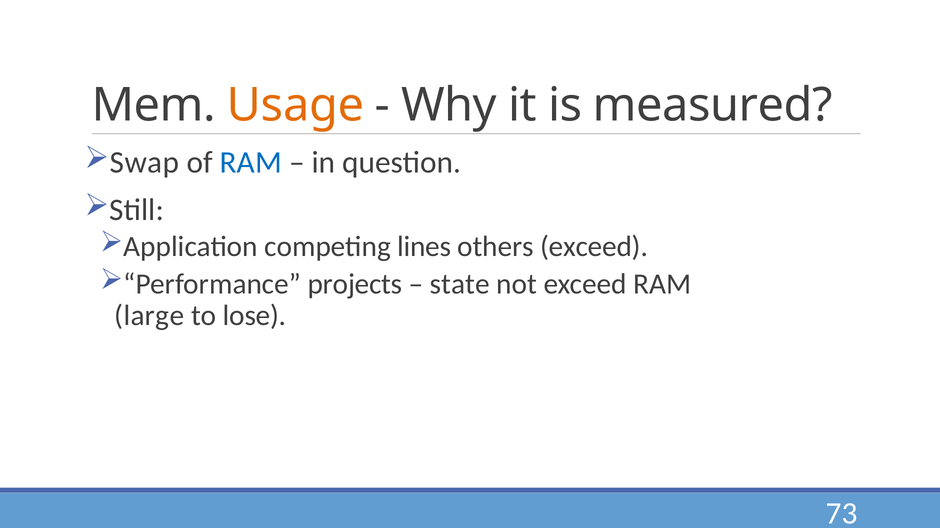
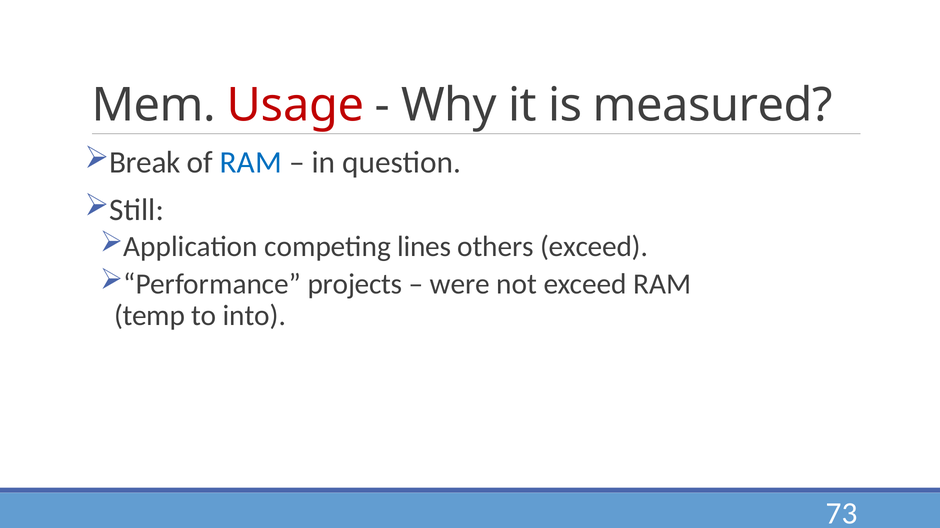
Usage colour: orange -> red
Swap: Swap -> Break
state: state -> were
large: large -> temp
lose: lose -> into
